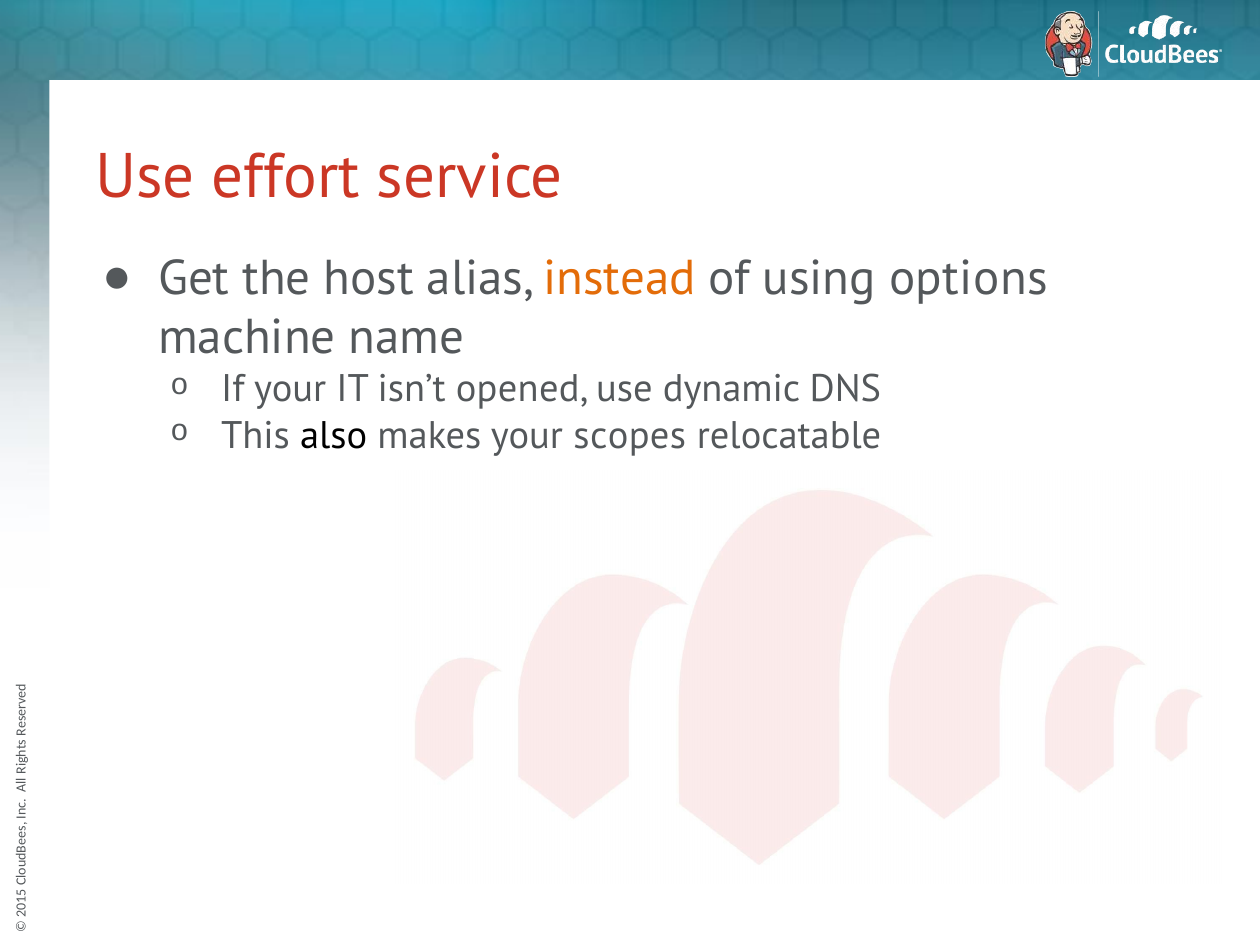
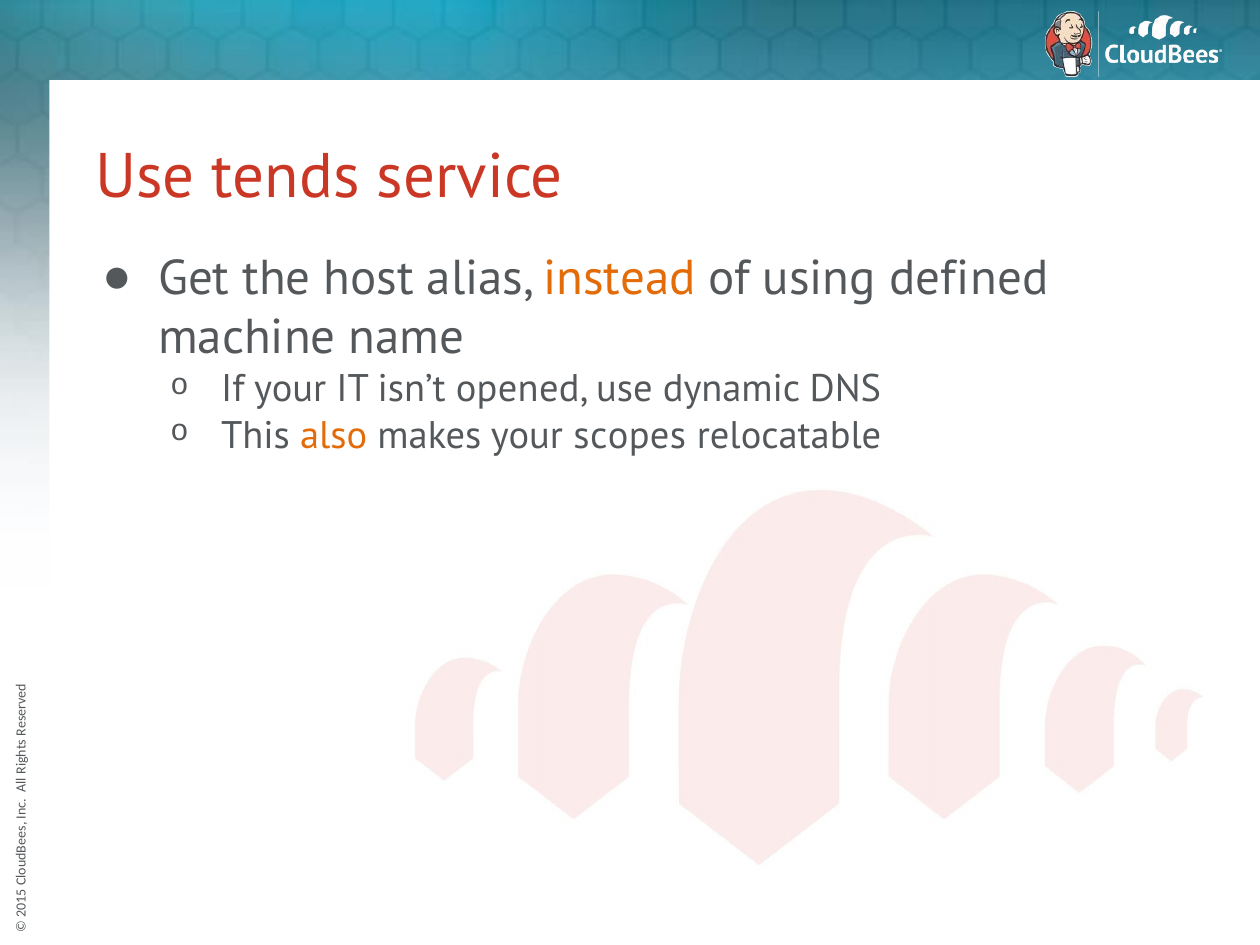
effort: effort -> tends
options: options -> defined
also colour: black -> orange
